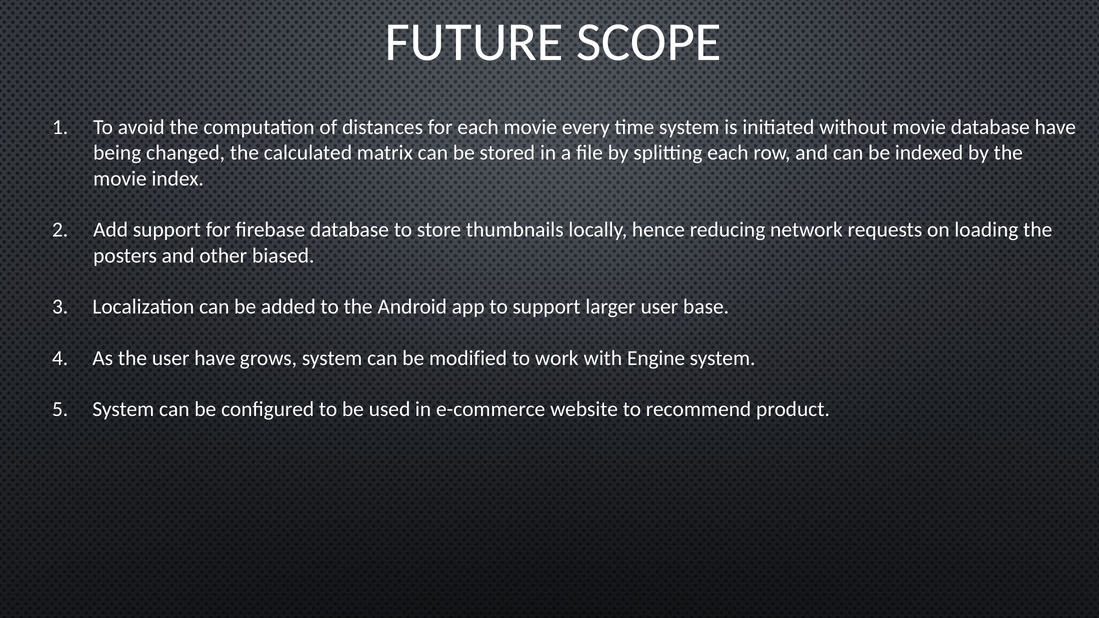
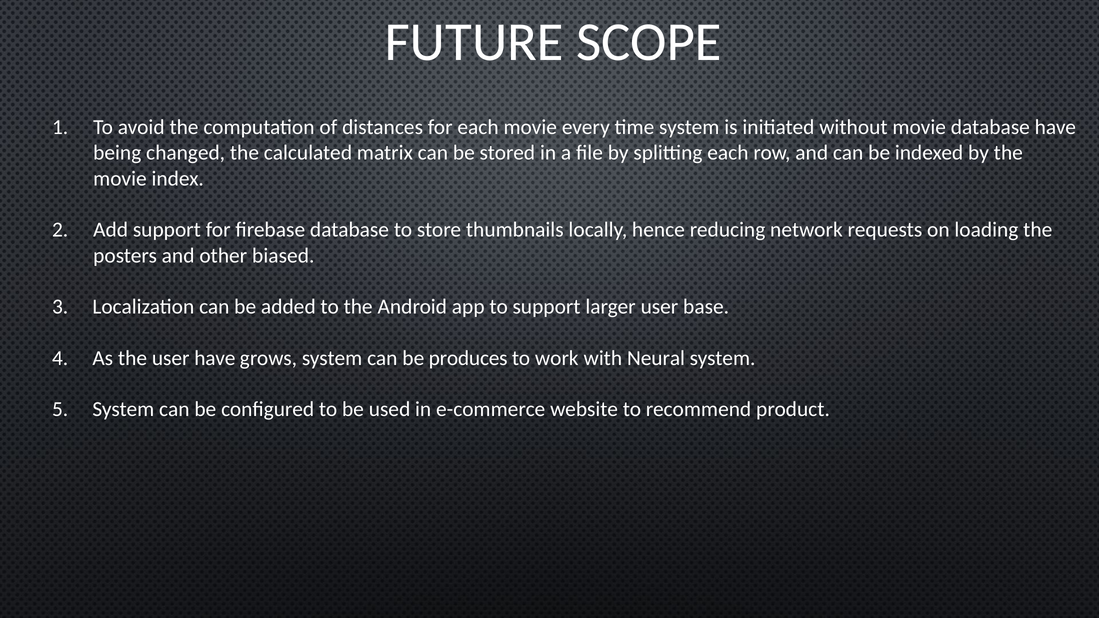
modified: modified -> produces
Engine: Engine -> Neural
